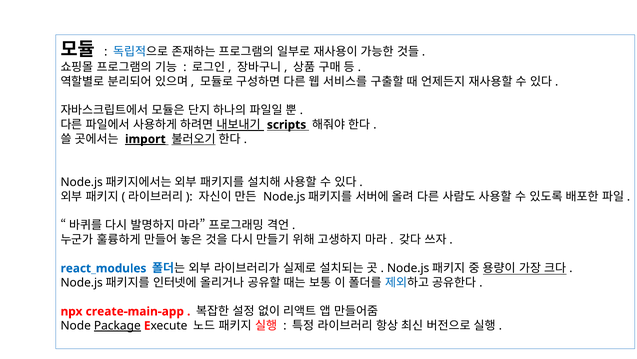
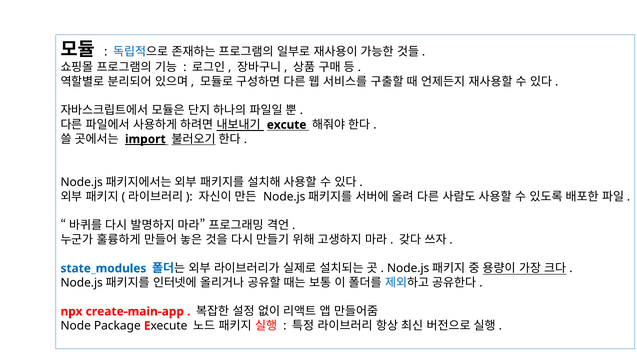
scripts: scripts -> excute
react_modules: react_modules -> state_modules
Package underline: present -> none
